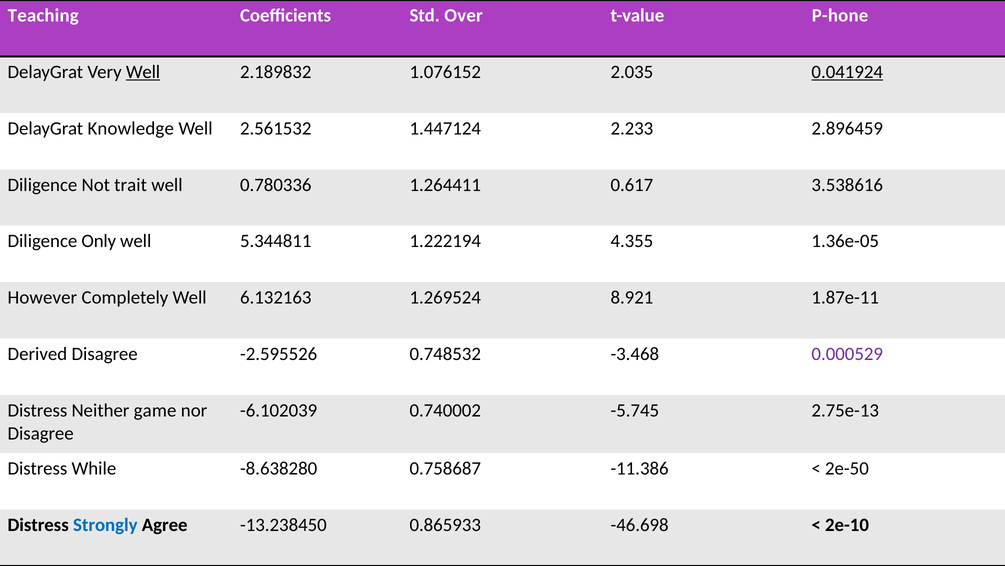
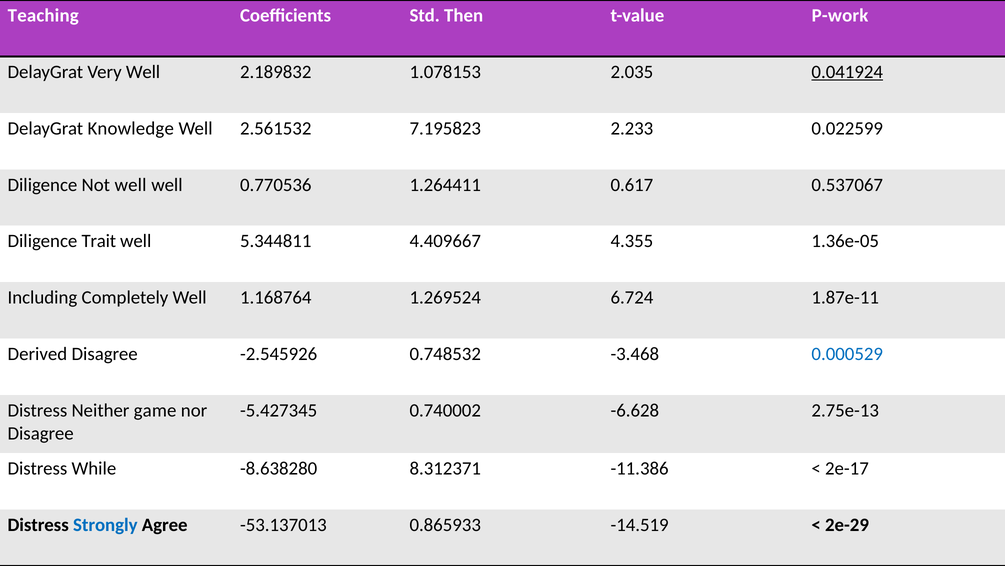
Over: Over -> Then
P-hone: P-hone -> P-work
Well at (143, 72) underline: present -> none
1.076152: 1.076152 -> 1.078153
1.447124: 1.447124 -> 7.195823
2.896459: 2.896459 -> 0.022599
Not trait: trait -> well
0.780336: 0.780336 -> 0.770536
3.538616: 3.538616 -> 0.537067
Only: Only -> Trait
1.222194: 1.222194 -> 4.409667
However: However -> Including
6.132163: 6.132163 -> 1.168764
8.921: 8.921 -> 6.724
-2.595526: -2.595526 -> -2.545926
0.000529 colour: purple -> blue
-6.102039: -6.102039 -> -5.427345
-5.745: -5.745 -> -6.628
0.758687: 0.758687 -> 8.312371
2e-50: 2e-50 -> 2e-17
-13.238450: -13.238450 -> -53.137013
-46.698: -46.698 -> -14.519
2e-10: 2e-10 -> 2e-29
